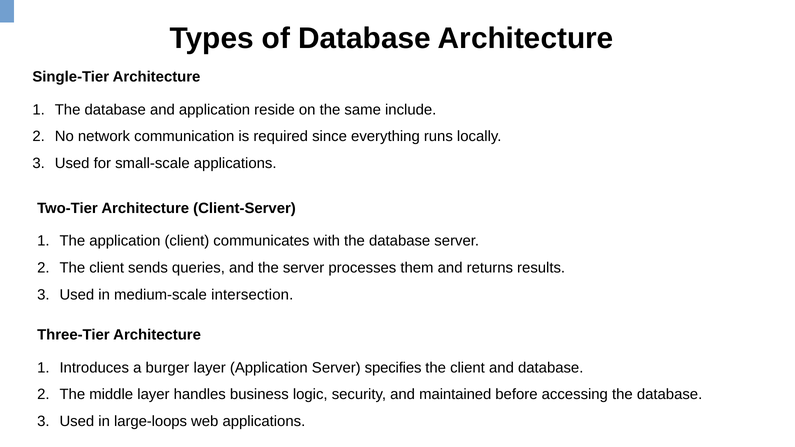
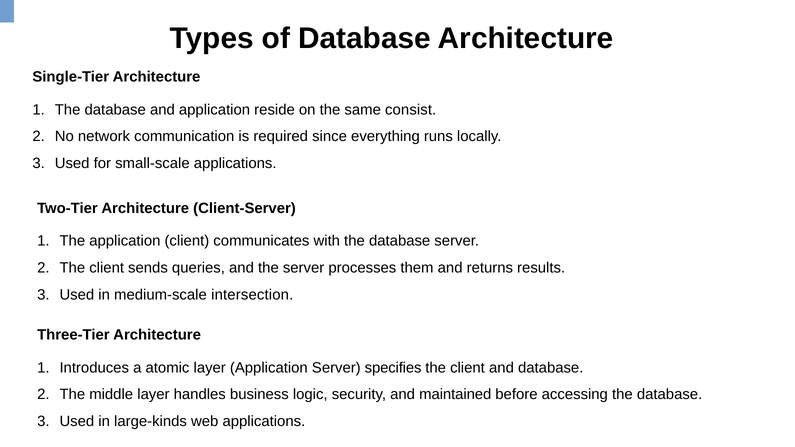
include: include -> consist
burger: burger -> atomic
large-loops: large-loops -> large-kinds
